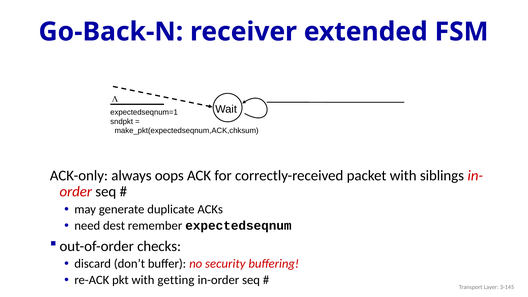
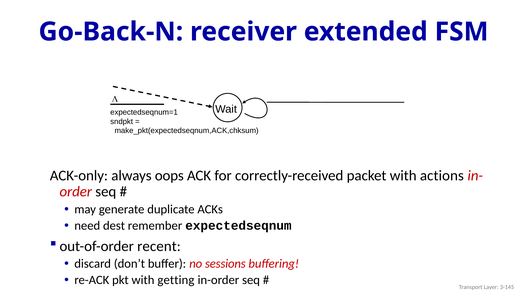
siblings: siblings -> actions
checks: checks -> recent
security: security -> sessions
